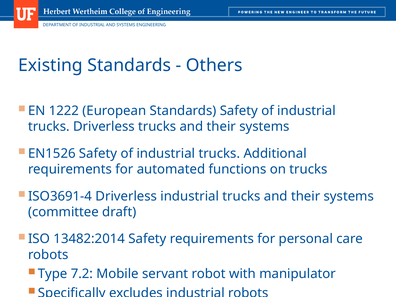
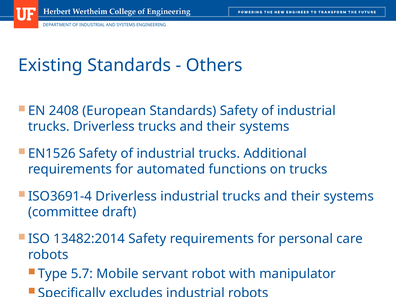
1222: 1222 -> 2408
7.2: 7.2 -> 5.7
